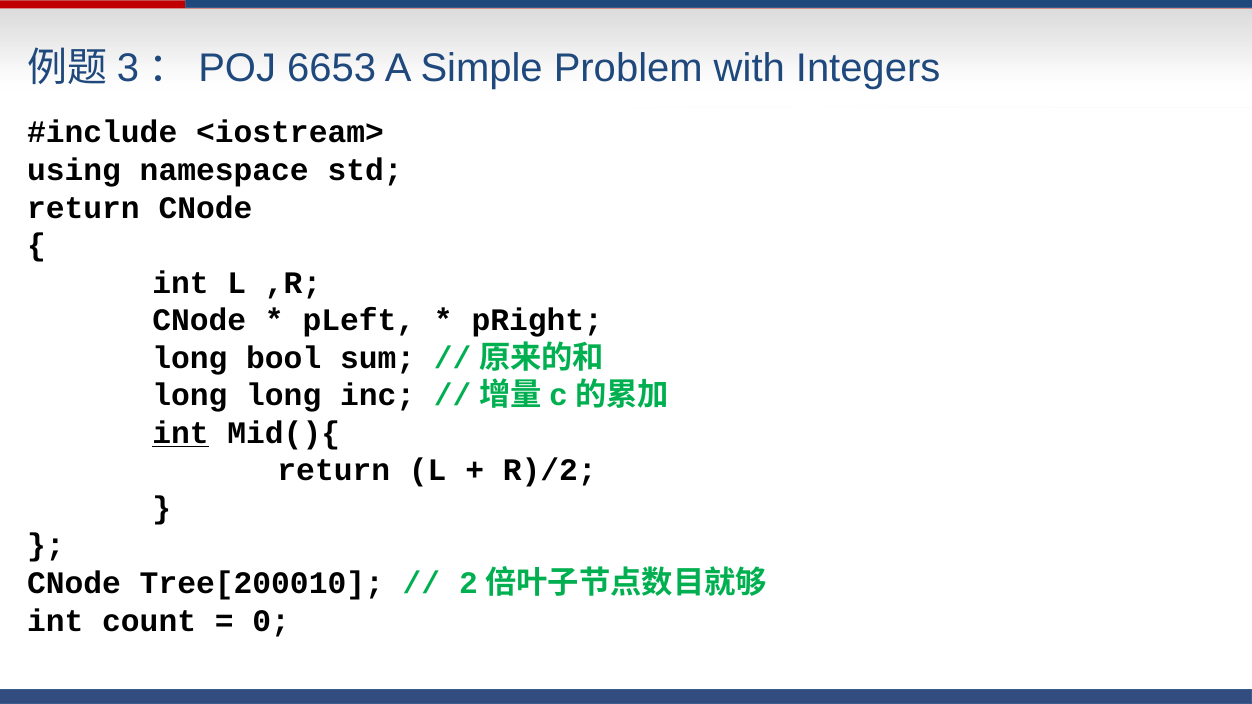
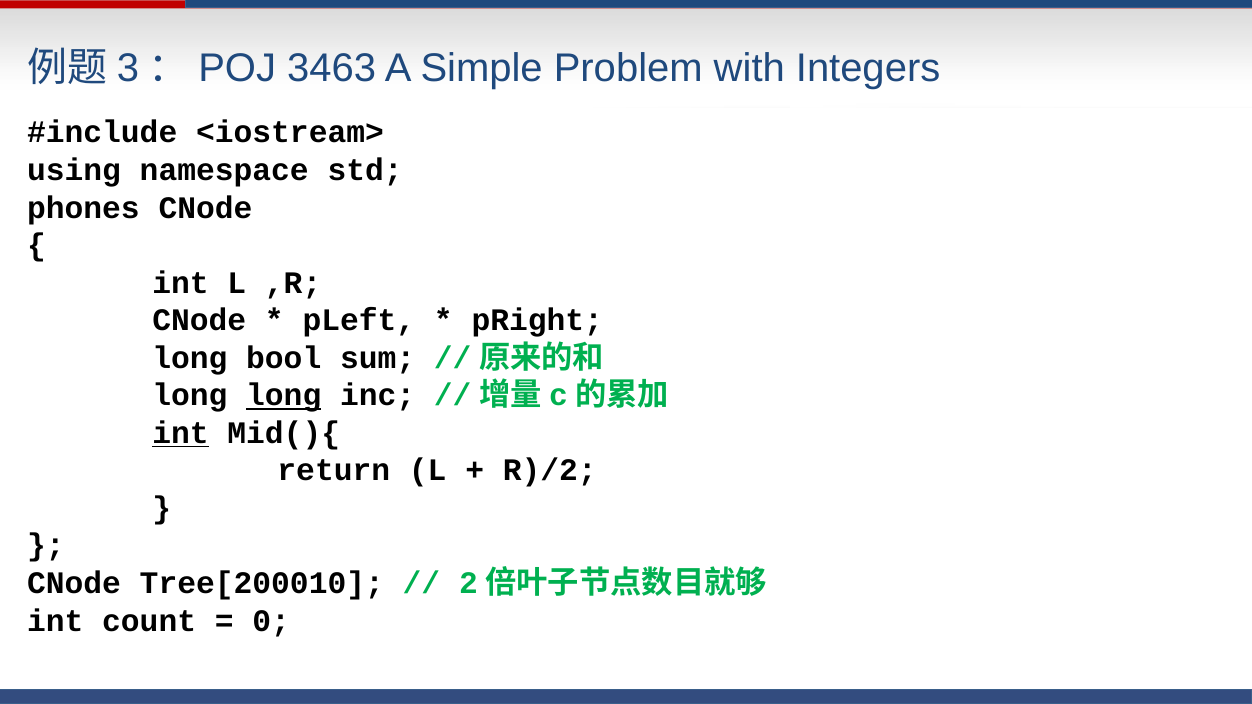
6653: 6653 -> 3463
return at (83, 208): return -> phones
long at (284, 396) underline: none -> present
